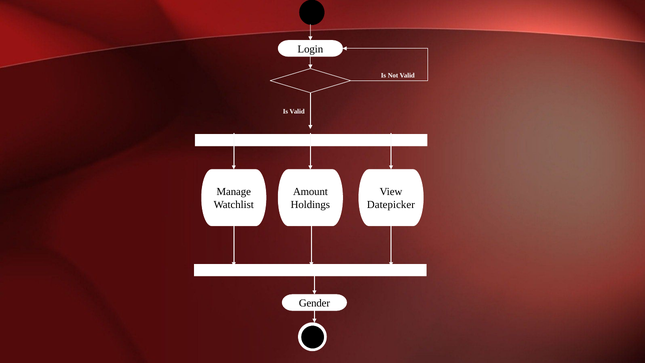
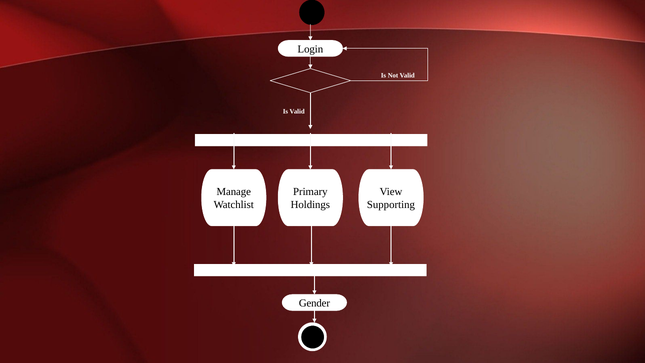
Amount: Amount -> Primary
Datepicker: Datepicker -> Supporting
